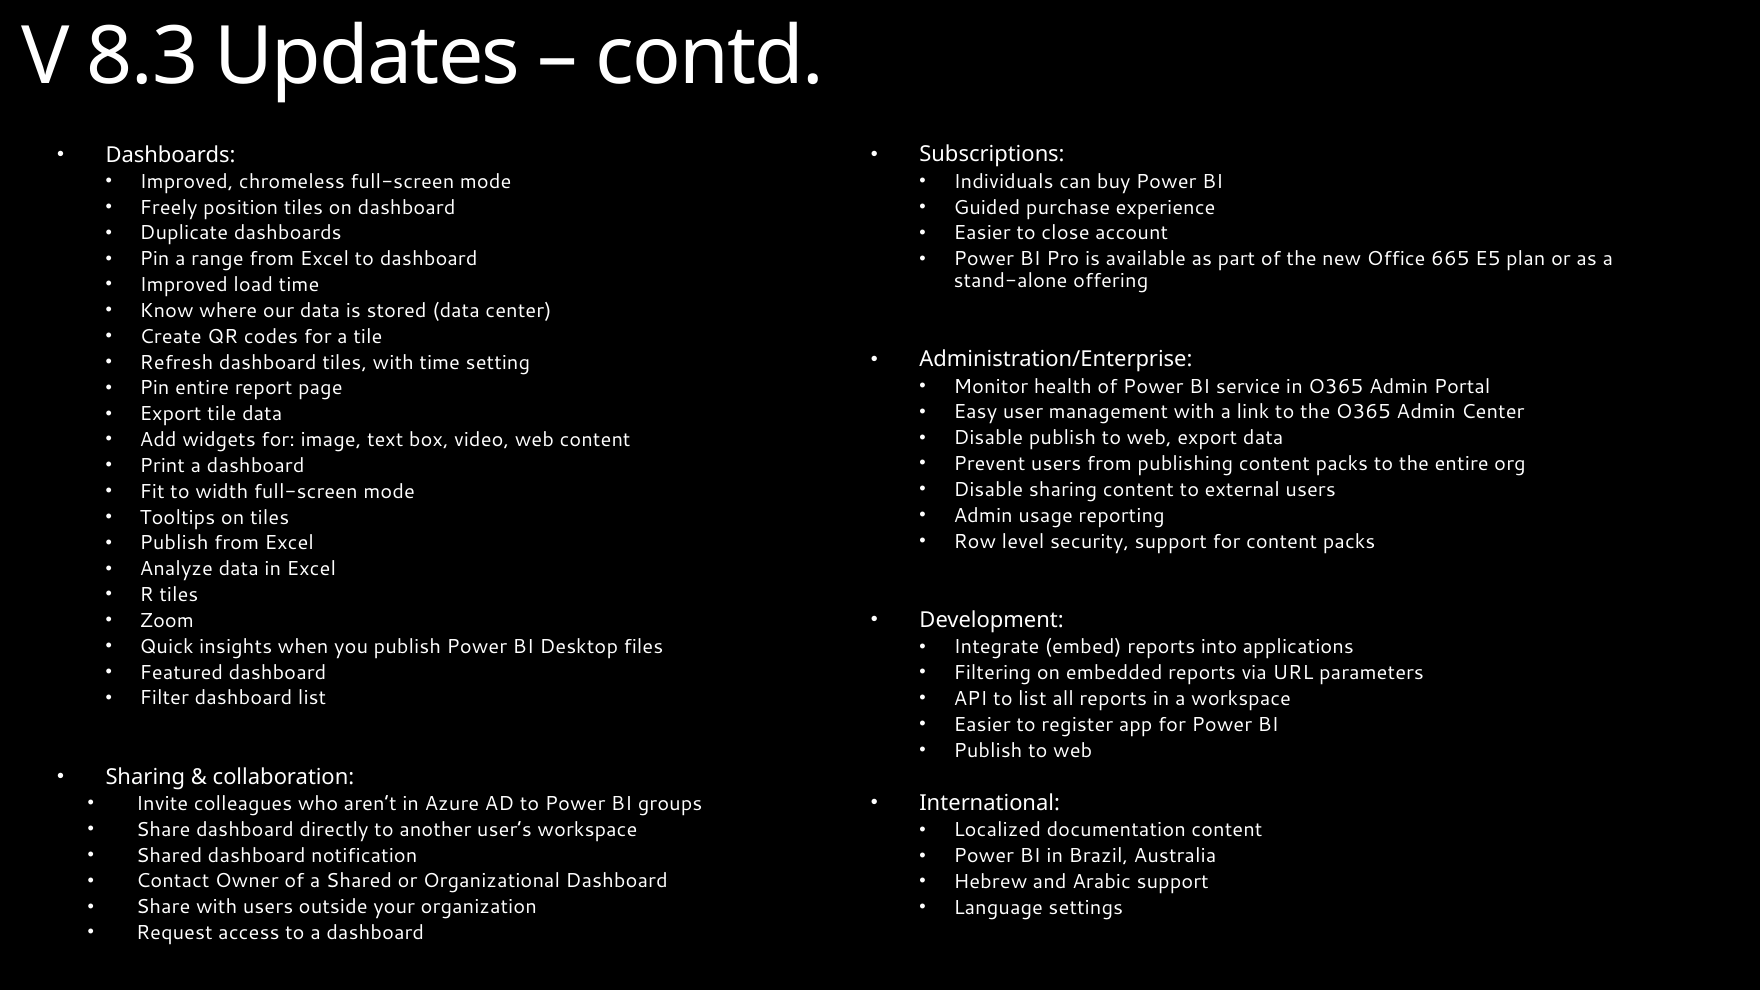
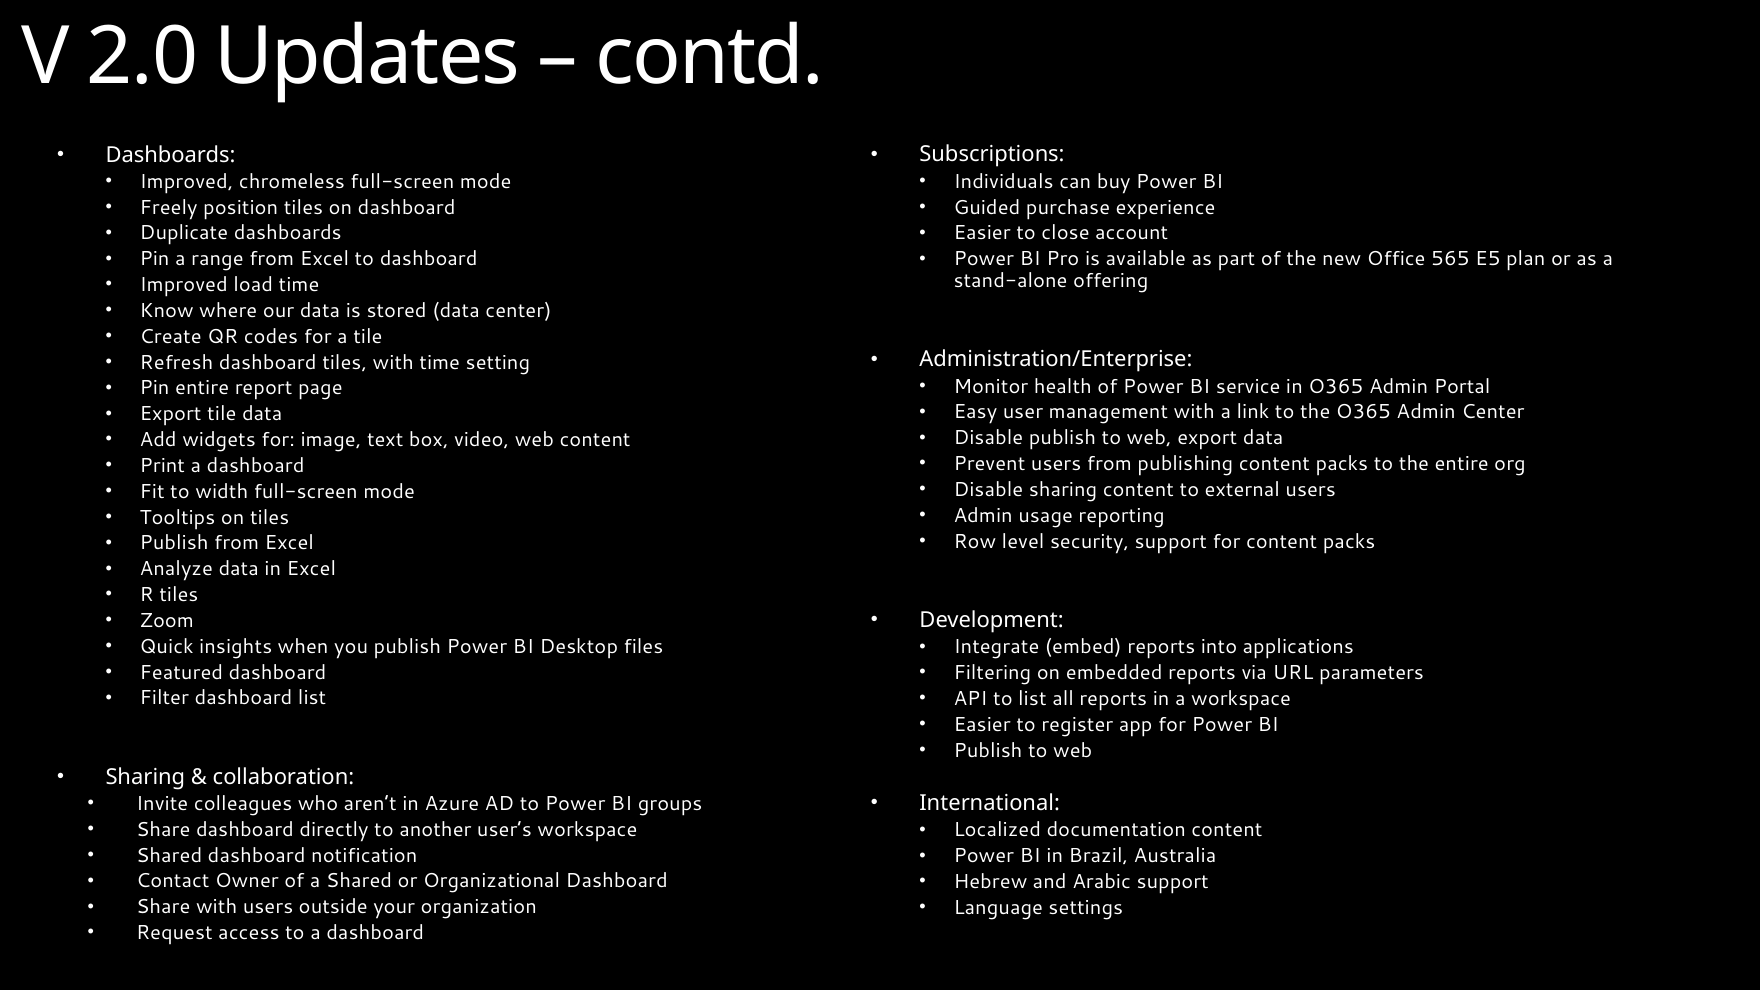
8.3: 8.3 -> 2.0
665: 665 -> 565
